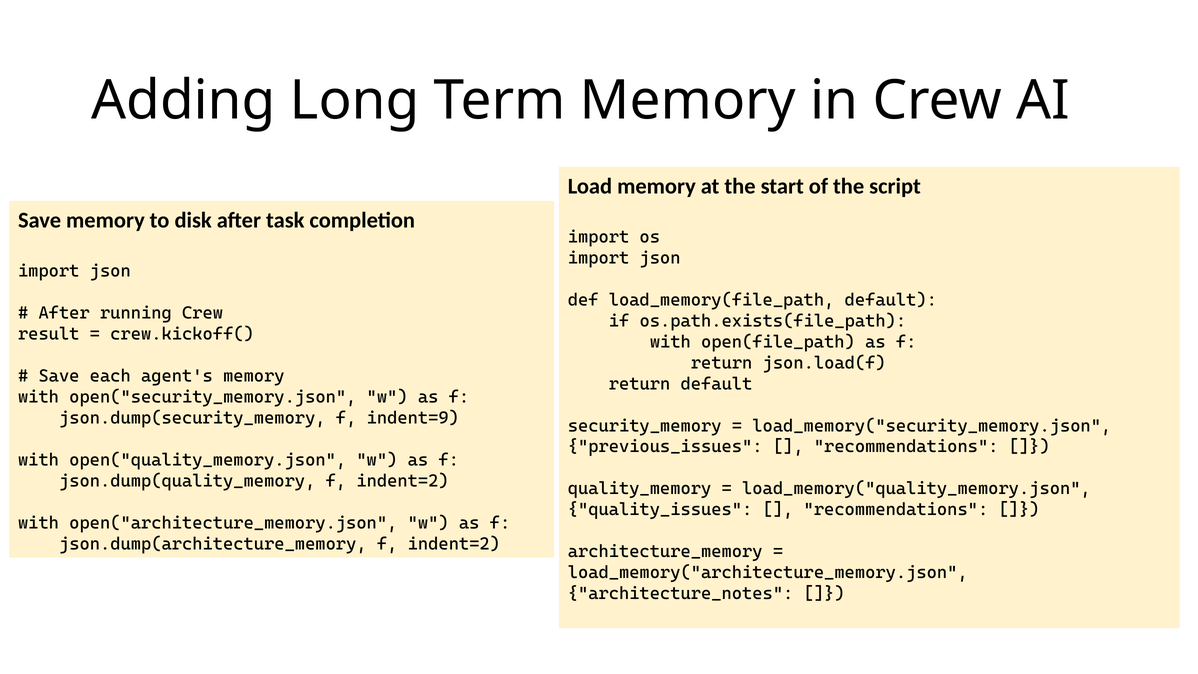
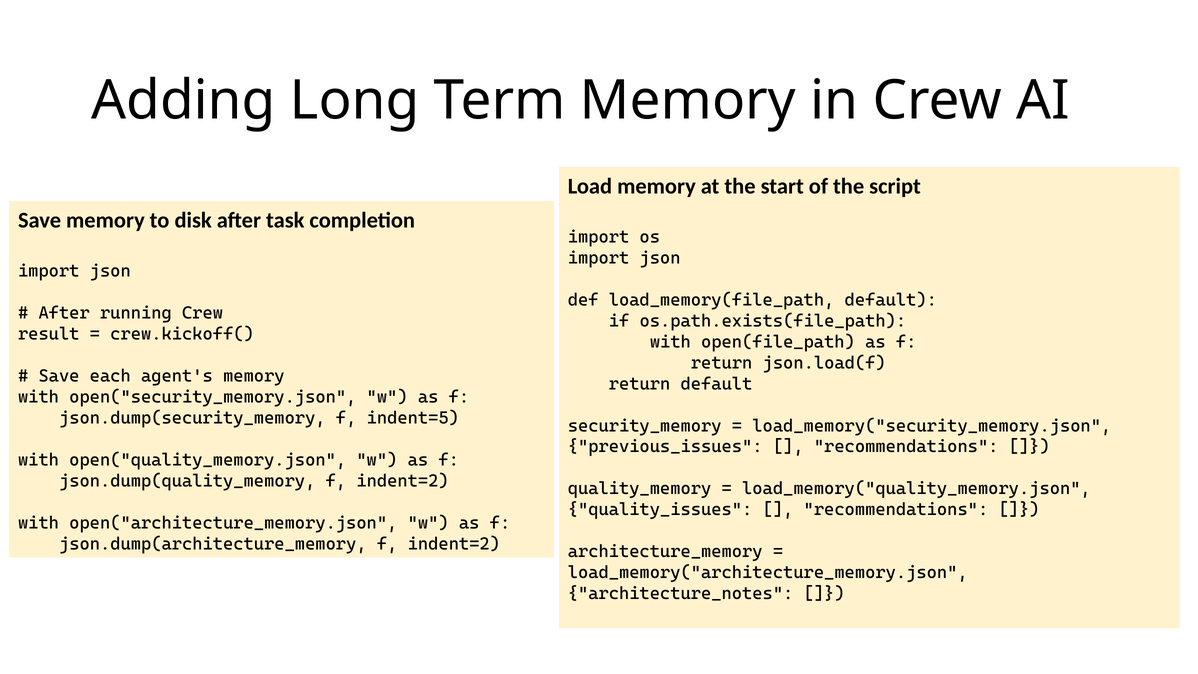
indent=9: indent=9 -> indent=5
